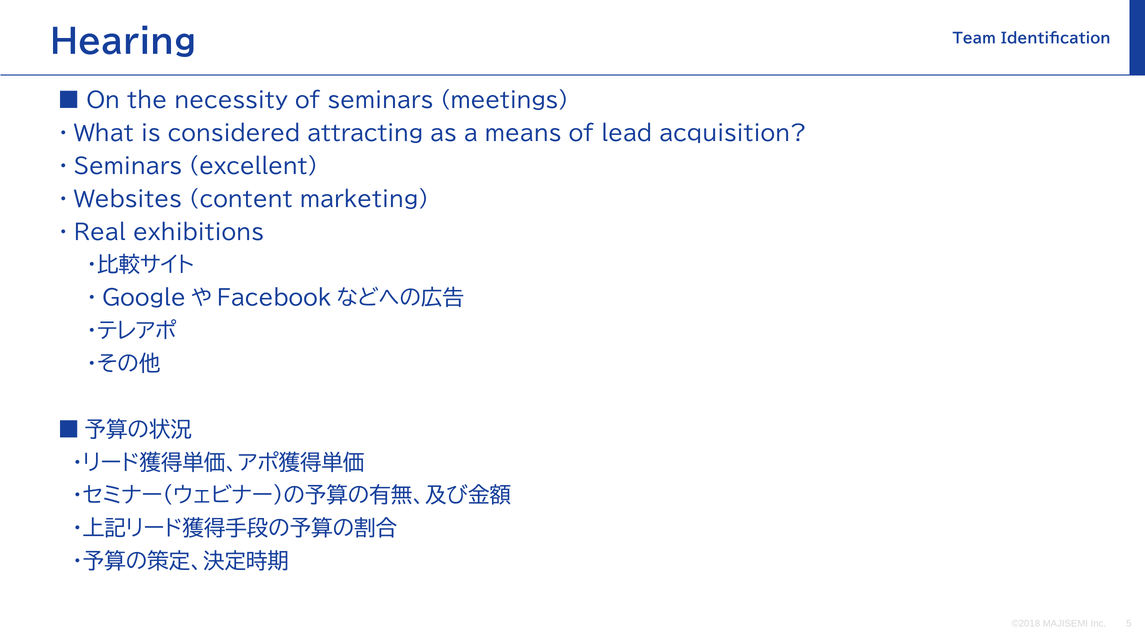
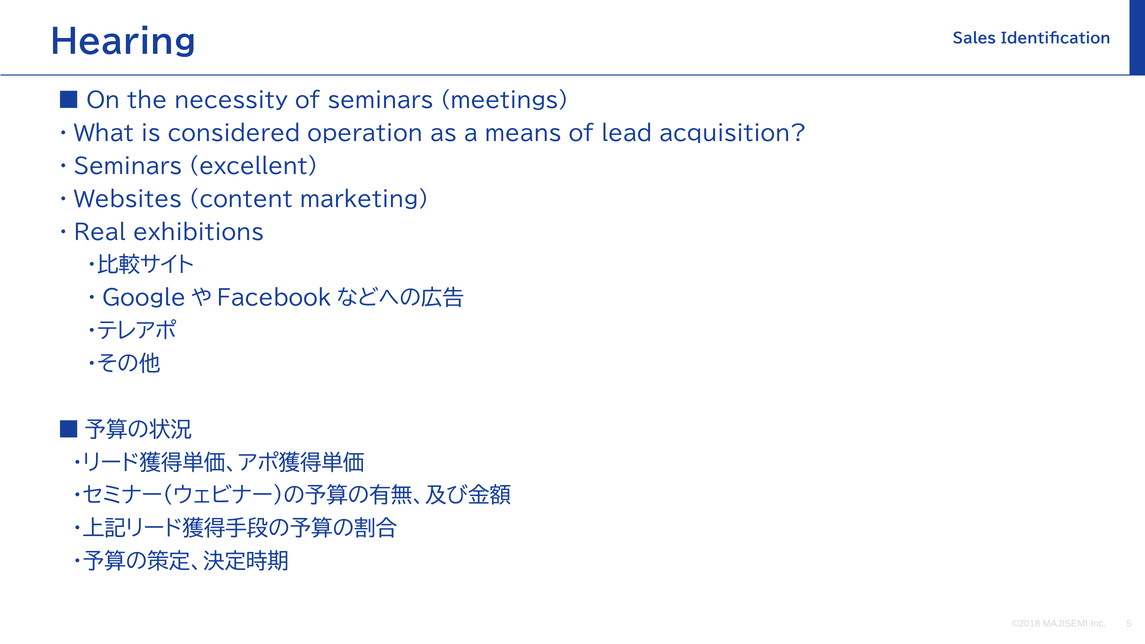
Team: Team -> Sales
attracting: attracting -> operation
